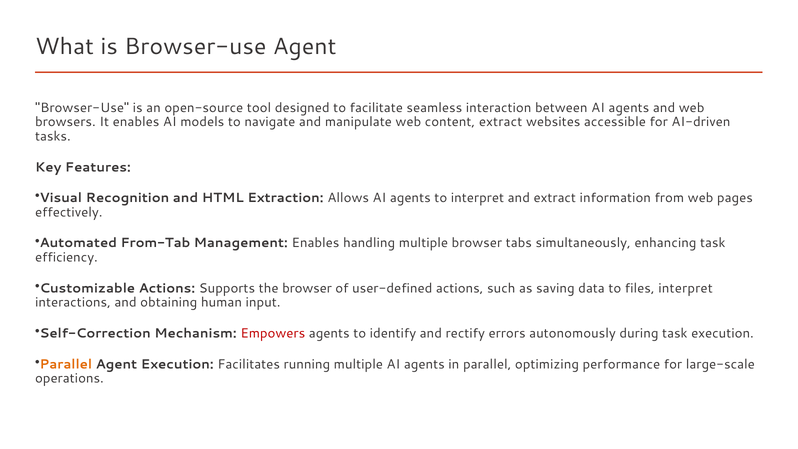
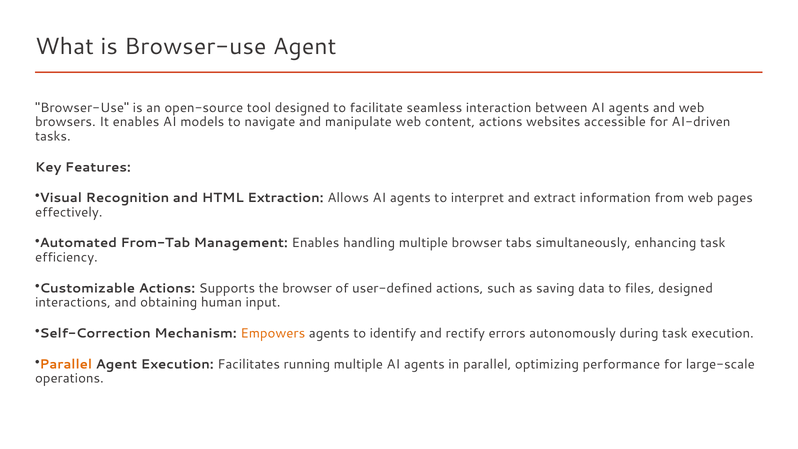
content extract: extract -> actions
files interpret: interpret -> designed
Empowers colour: red -> orange
